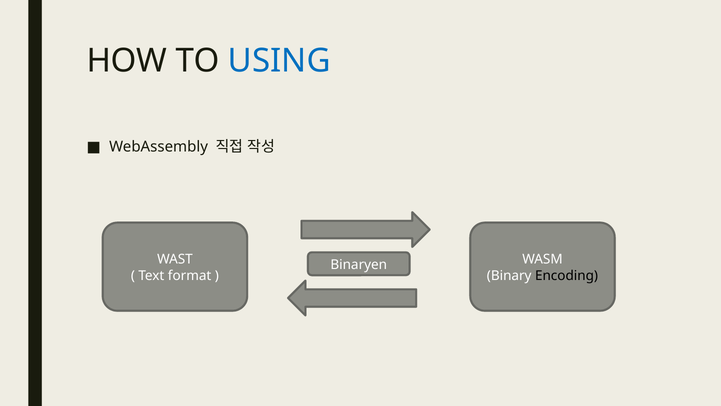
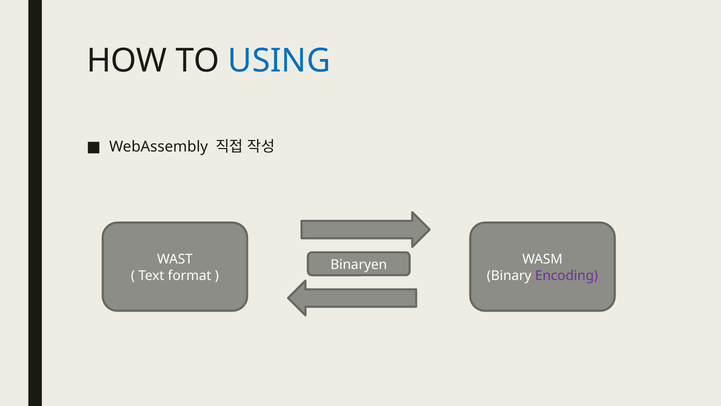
Encoding colour: black -> purple
